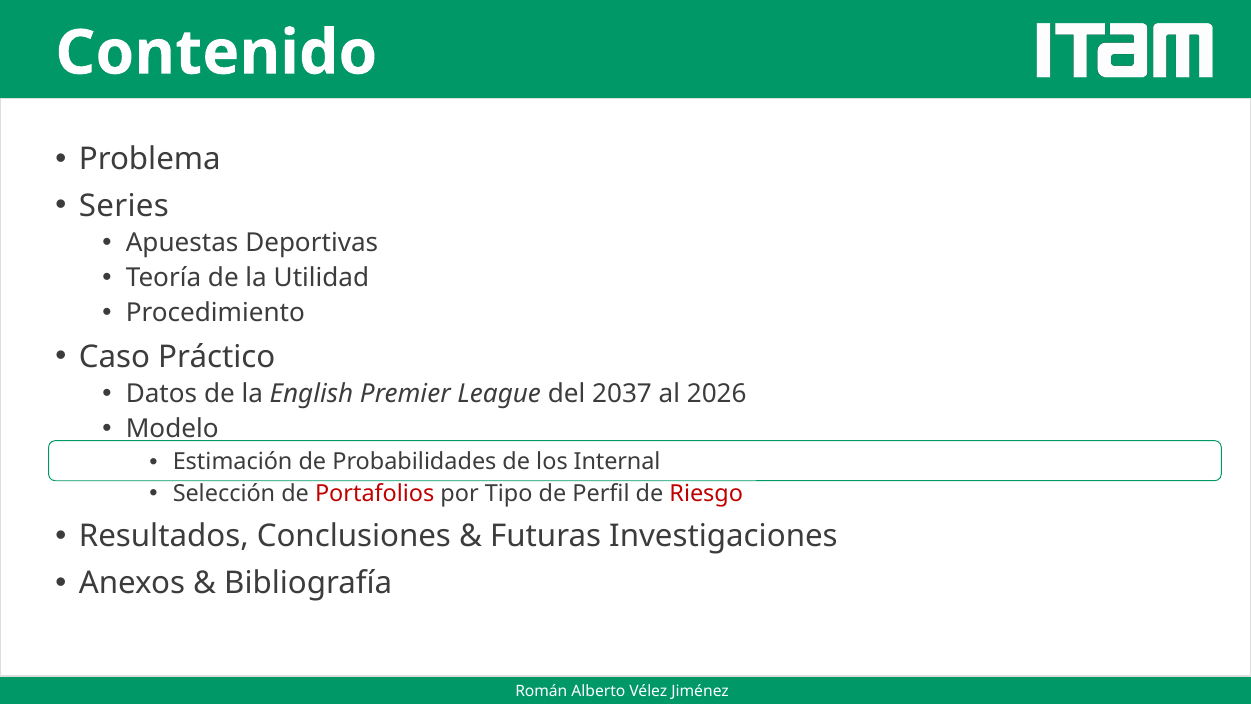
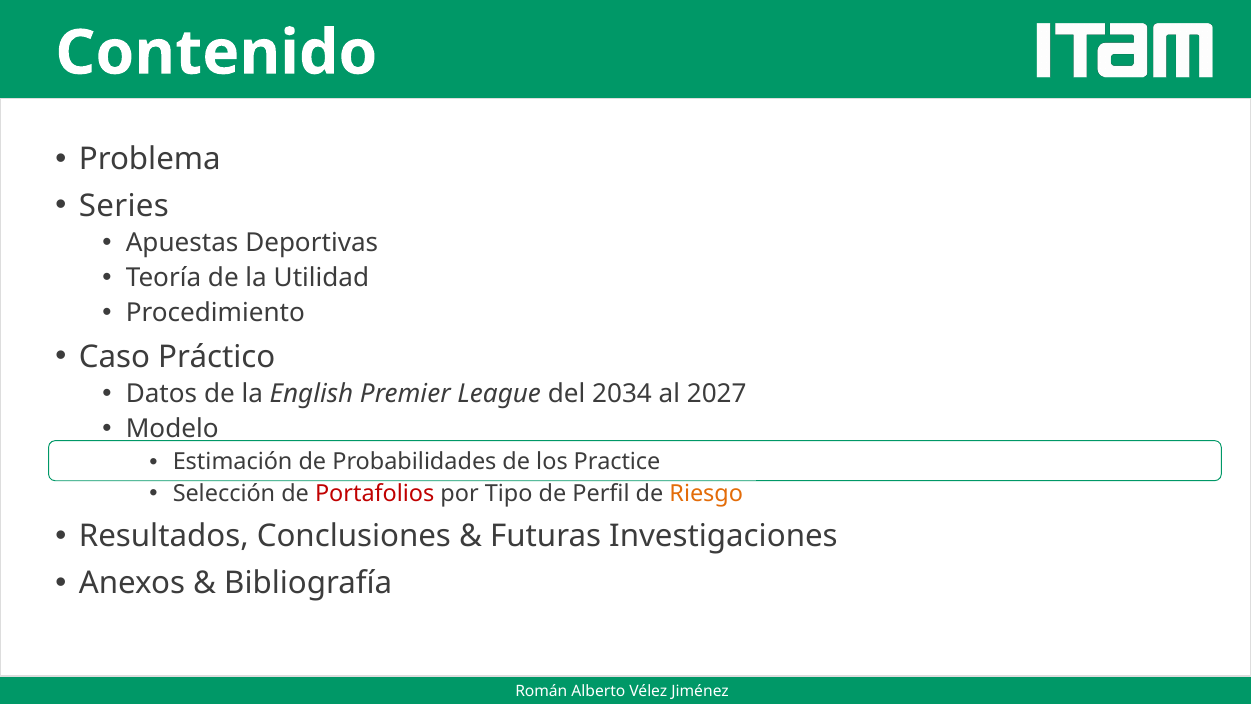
2037: 2037 -> 2034
2026: 2026 -> 2027
Internal: Internal -> Practice
Riesgo colour: red -> orange
